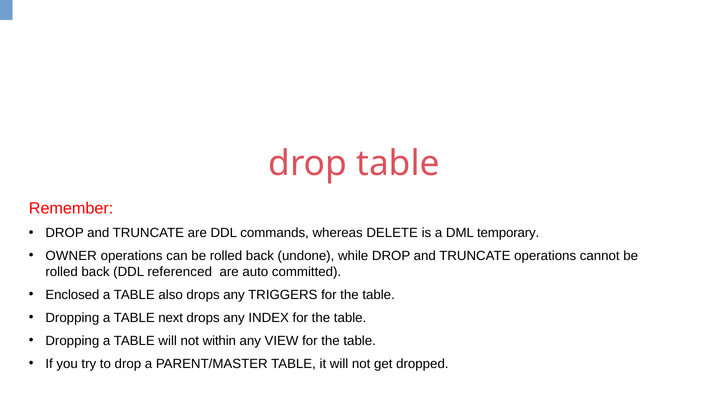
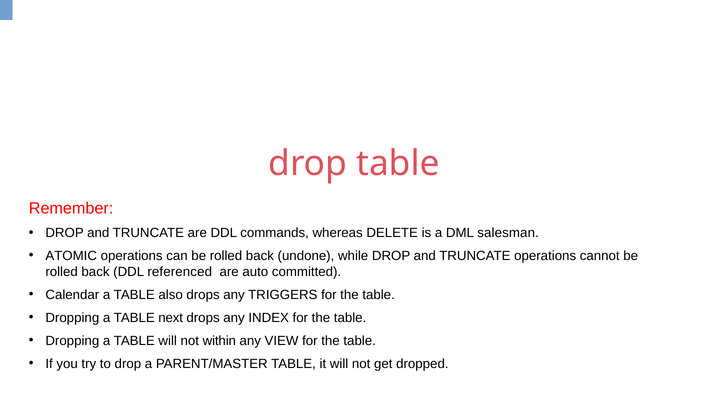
temporary: temporary -> salesman
OWNER: OWNER -> ATOMIC
Enclosed: Enclosed -> Calendar
